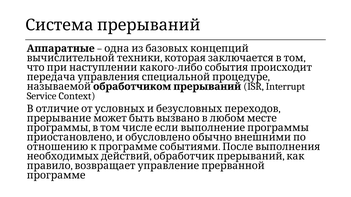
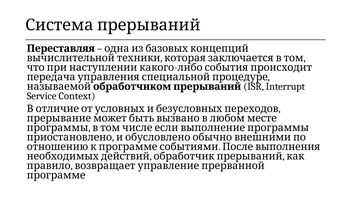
Аппаратные: Аппаратные -> Переставляя
